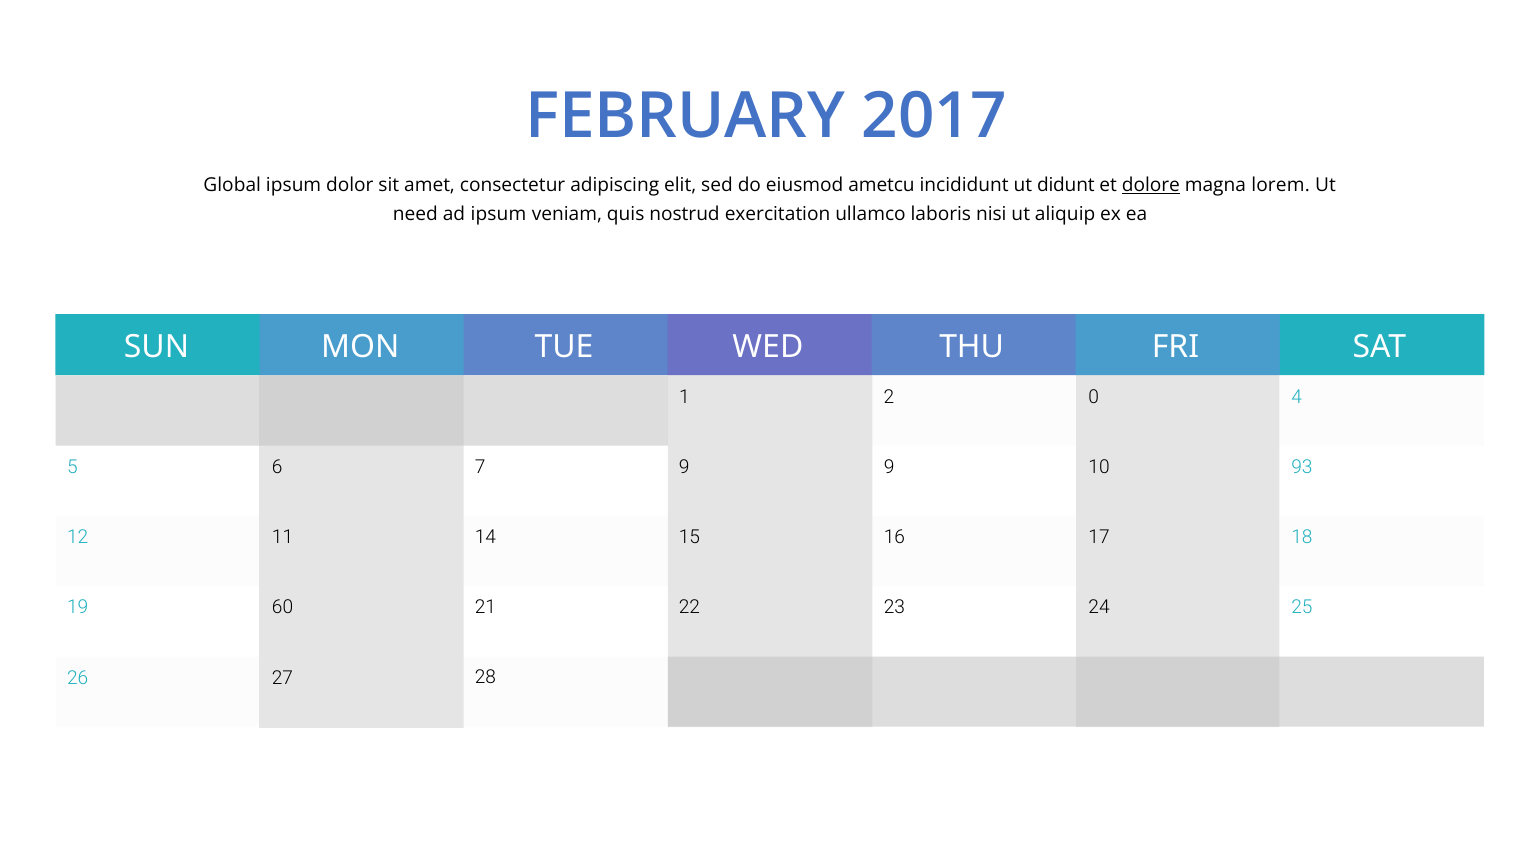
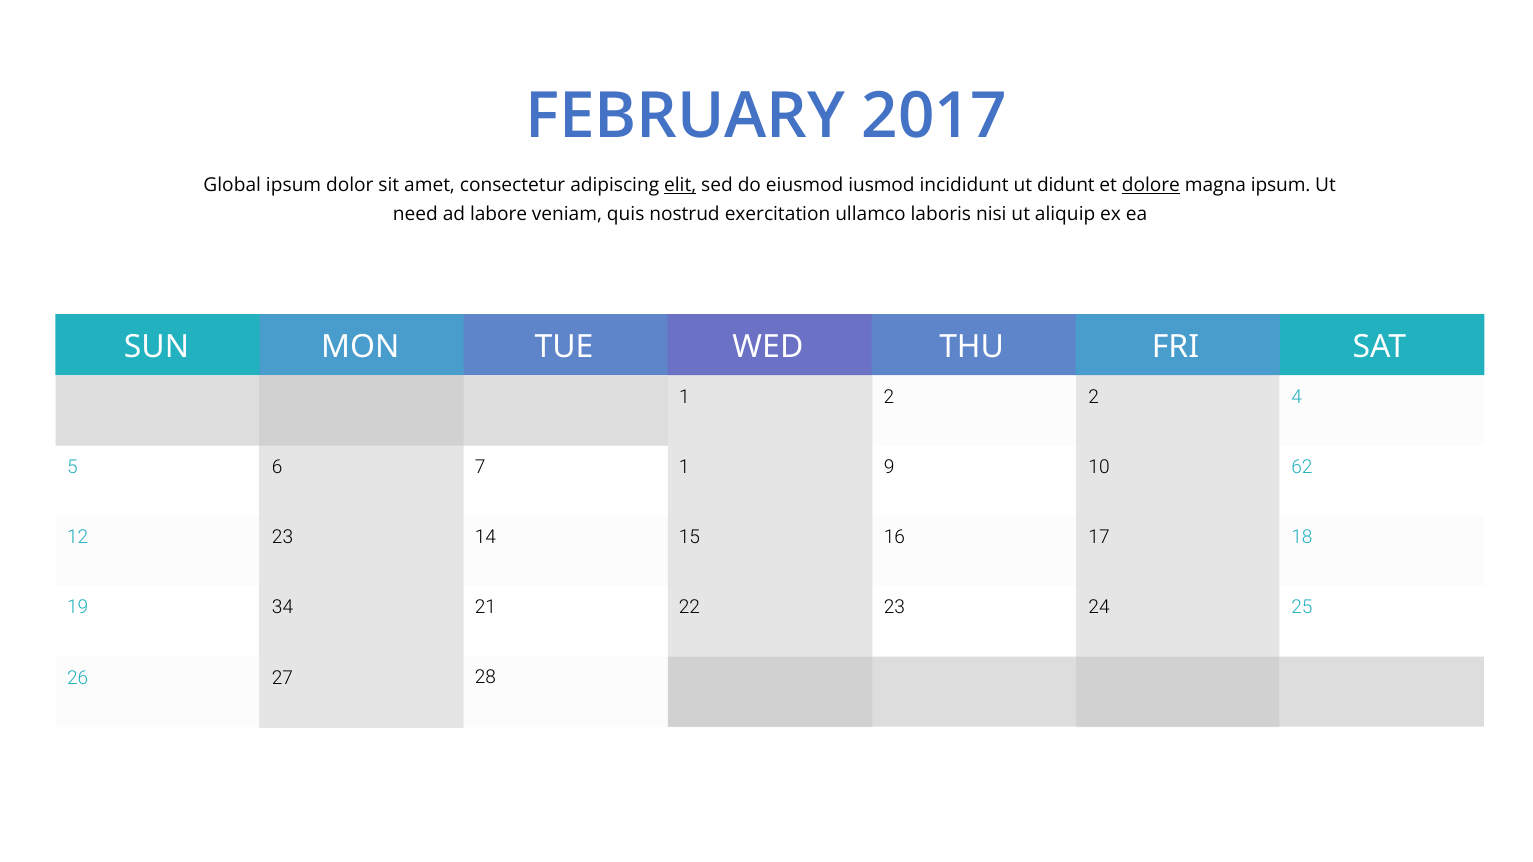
elit underline: none -> present
ametcu: ametcu -> iusmod
magna lorem: lorem -> ipsum
ad ipsum: ipsum -> labore
2 0: 0 -> 2
7 9: 9 -> 1
93: 93 -> 62
12 11: 11 -> 23
60: 60 -> 34
